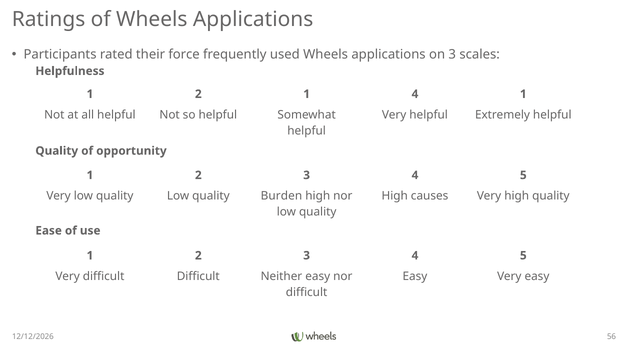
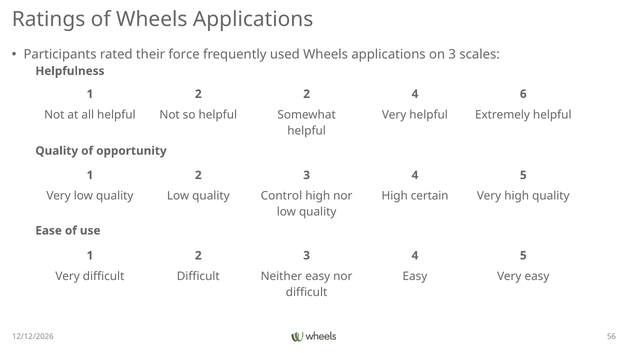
2 1: 1 -> 2
4 1: 1 -> 6
Burden: Burden -> Control
causes: causes -> certain
